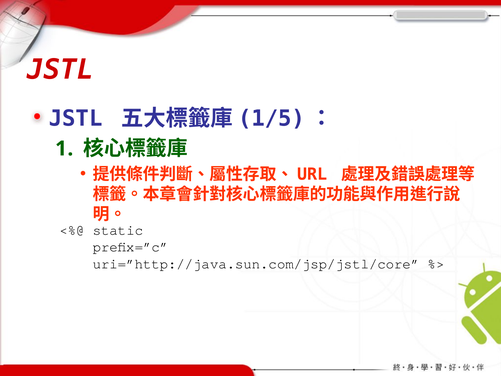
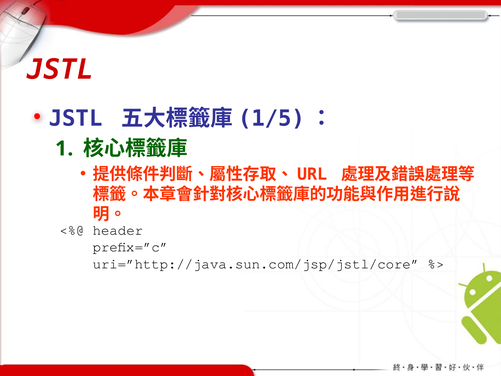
static: static -> header
